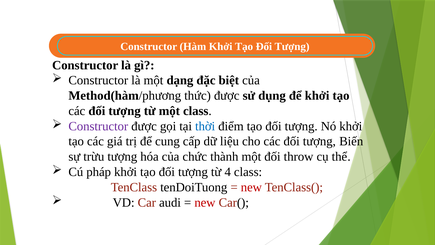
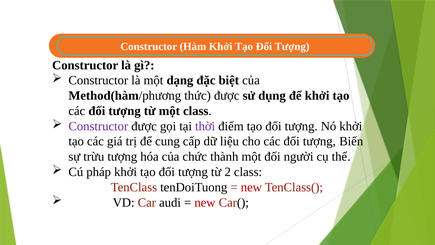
thời colour: blue -> purple
throw: throw -> người
4: 4 -> 2
